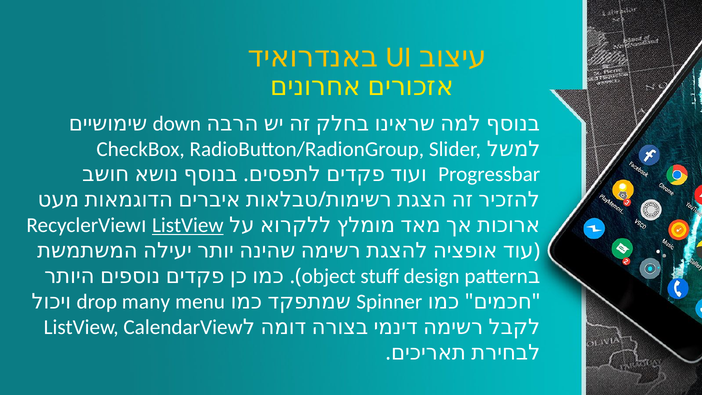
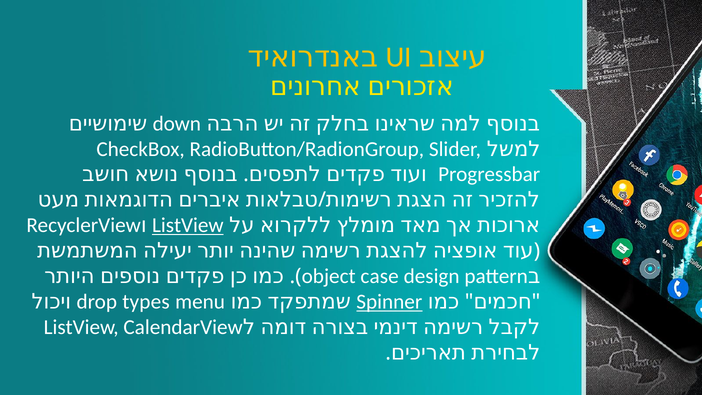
stuff: stuff -> case
many: many -> types
Spinner underline: none -> present
